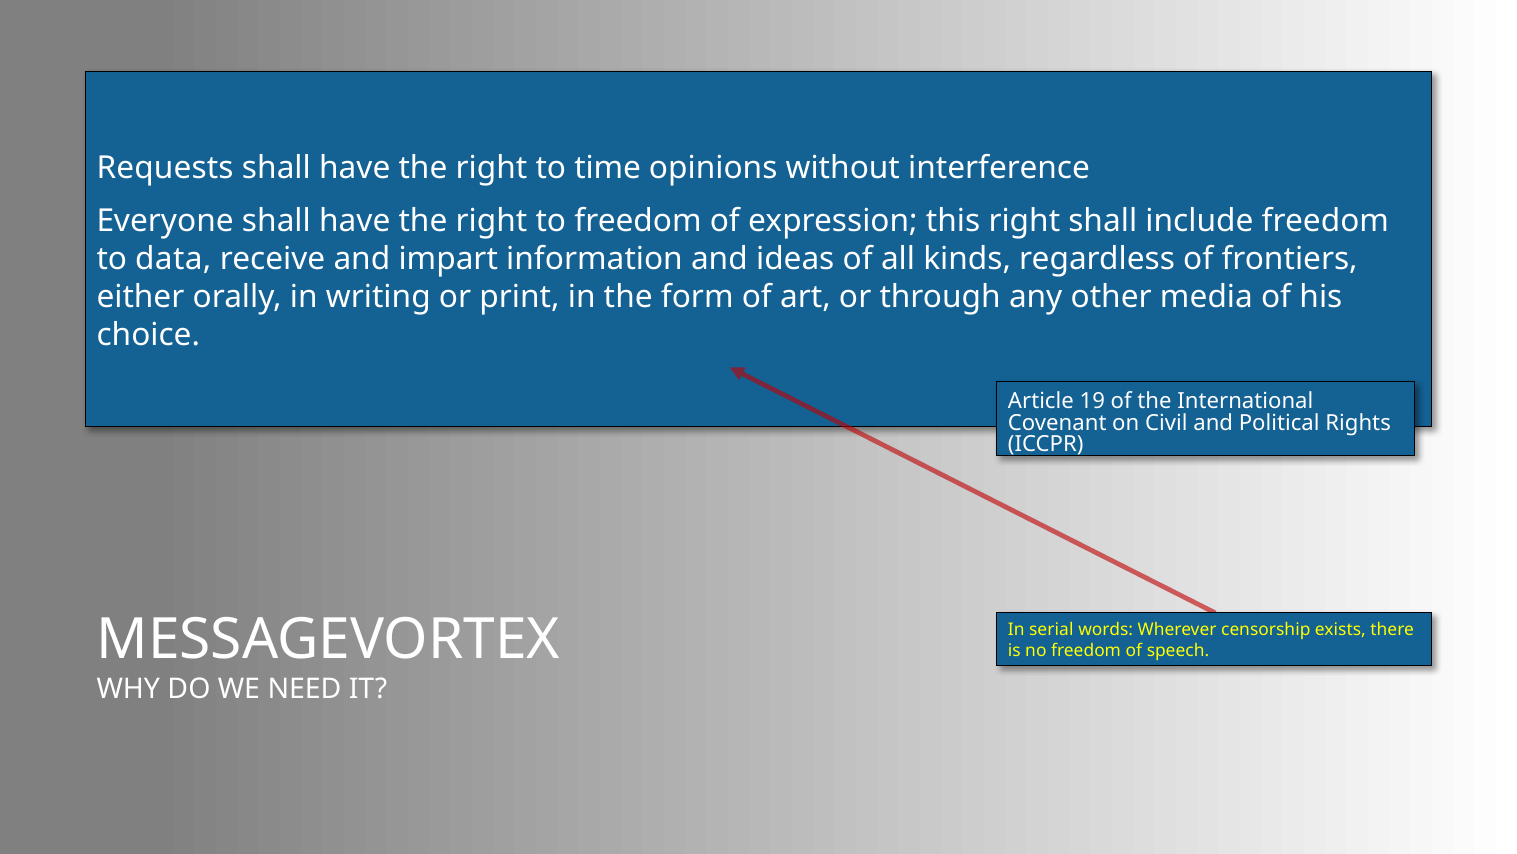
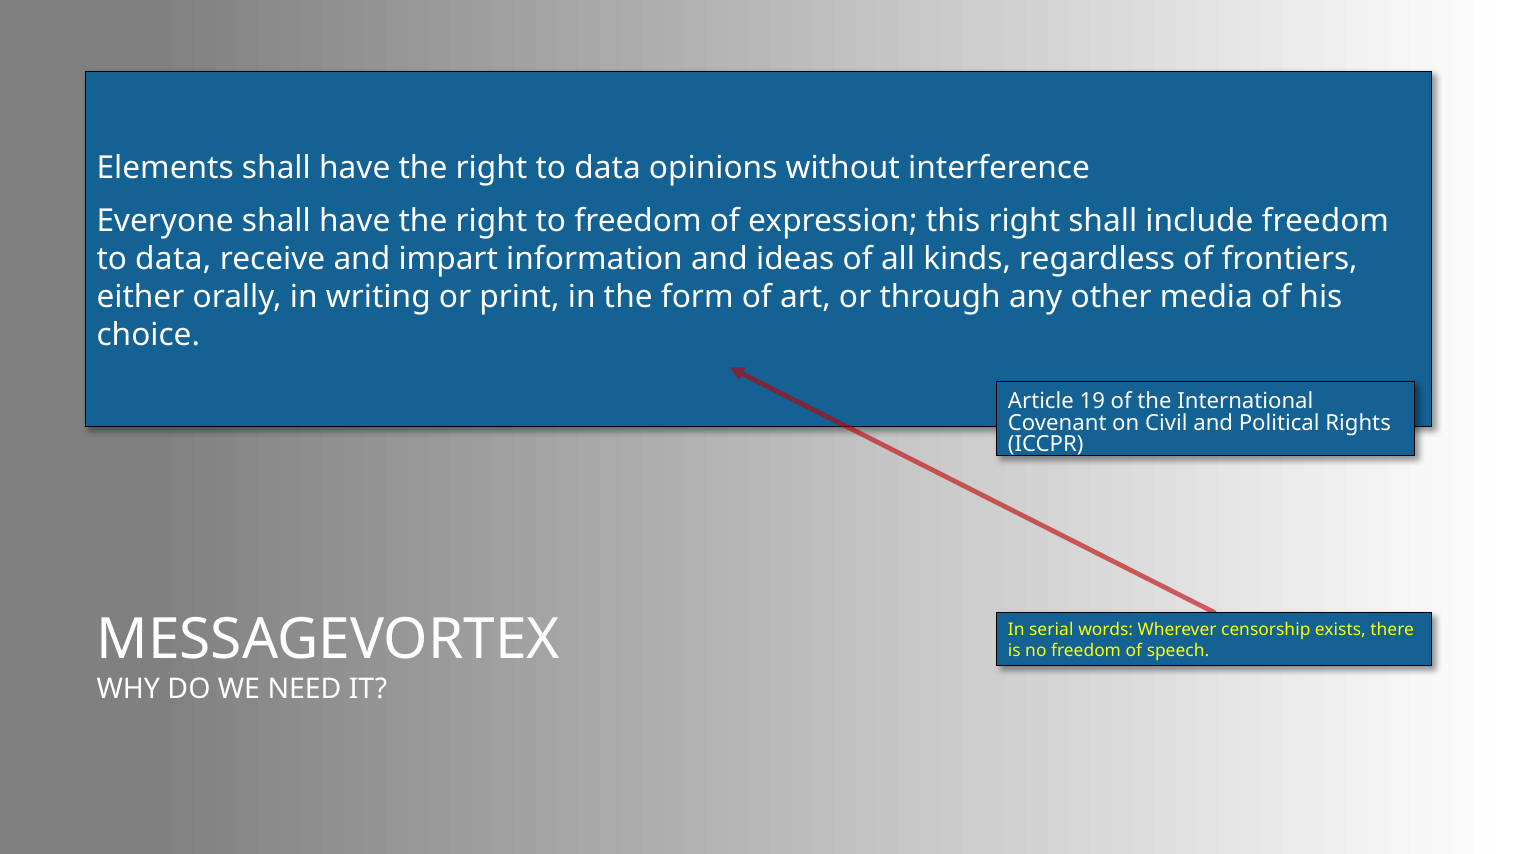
Requests: Requests -> Elements
right to time: time -> data
